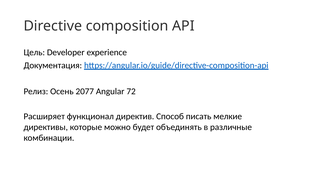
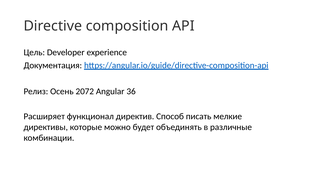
2077: 2077 -> 2072
72: 72 -> 36
